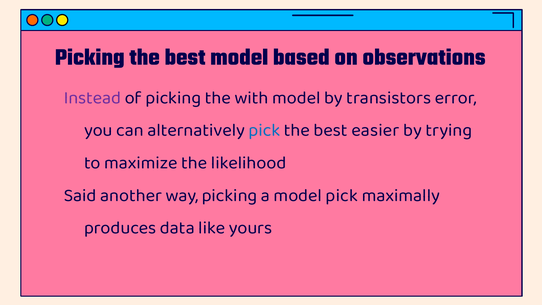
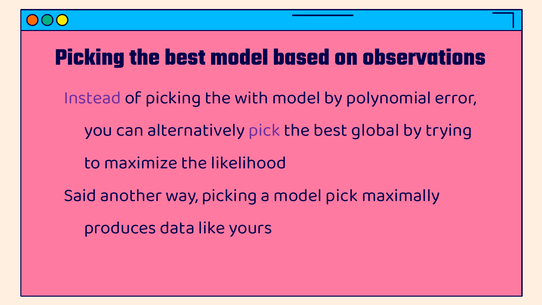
transistors: transistors -> polynomial
pick at (264, 130) colour: blue -> purple
easier: easier -> global
